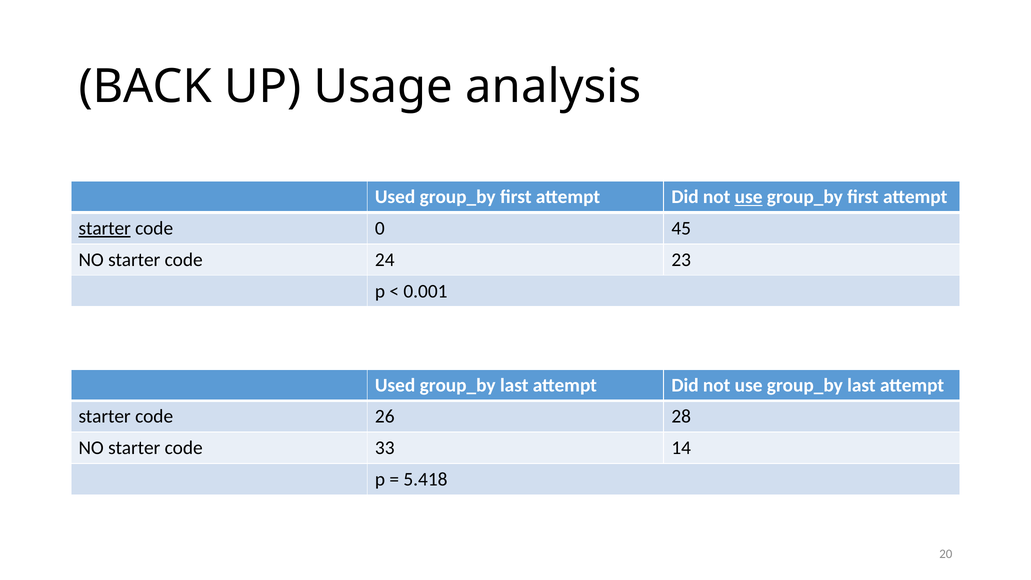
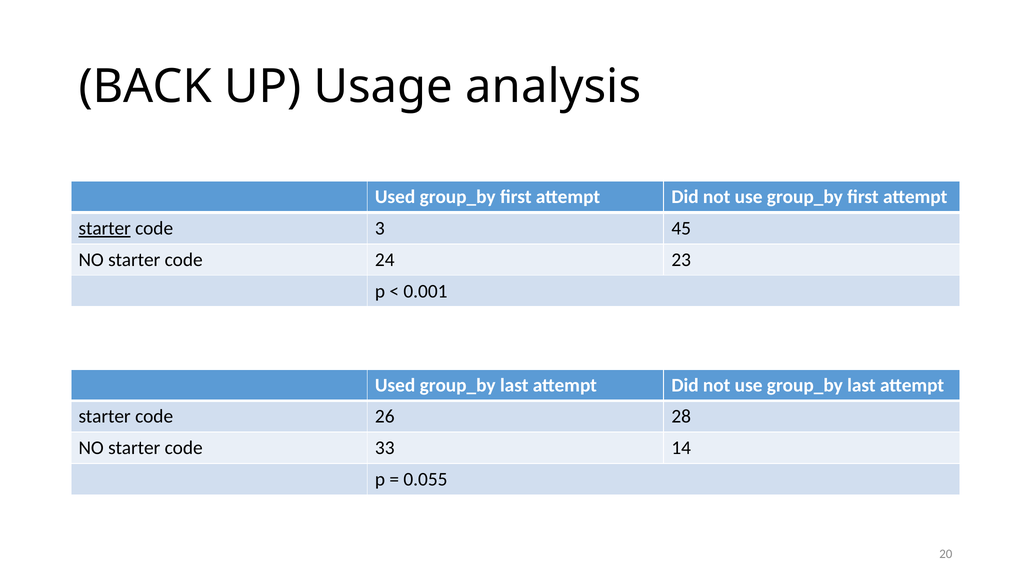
use at (749, 197) underline: present -> none
0: 0 -> 3
5.418: 5.418 -> 0.055
